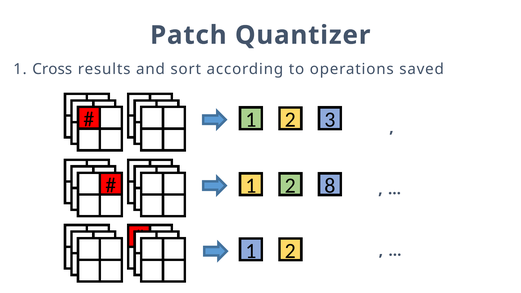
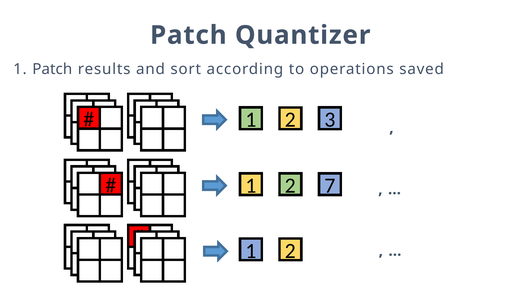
1 Cross: Cross -> Patch
8: 8 -> 7
